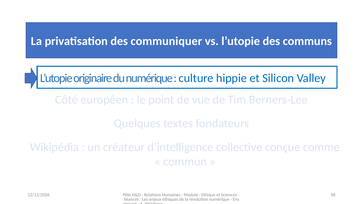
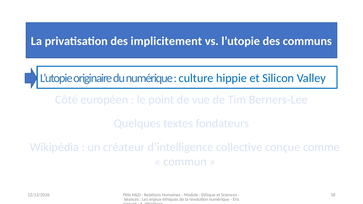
communiquer: communiquer -> implicitement
